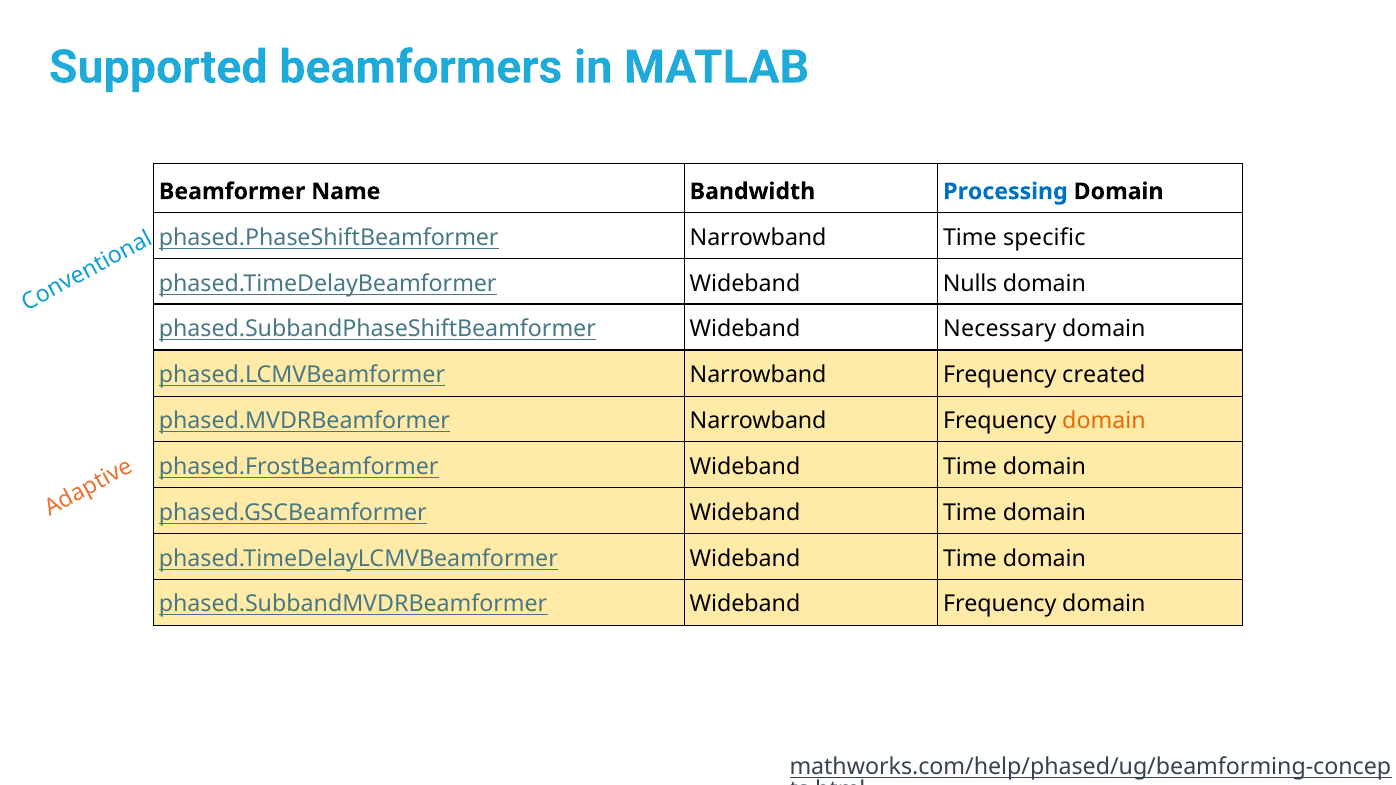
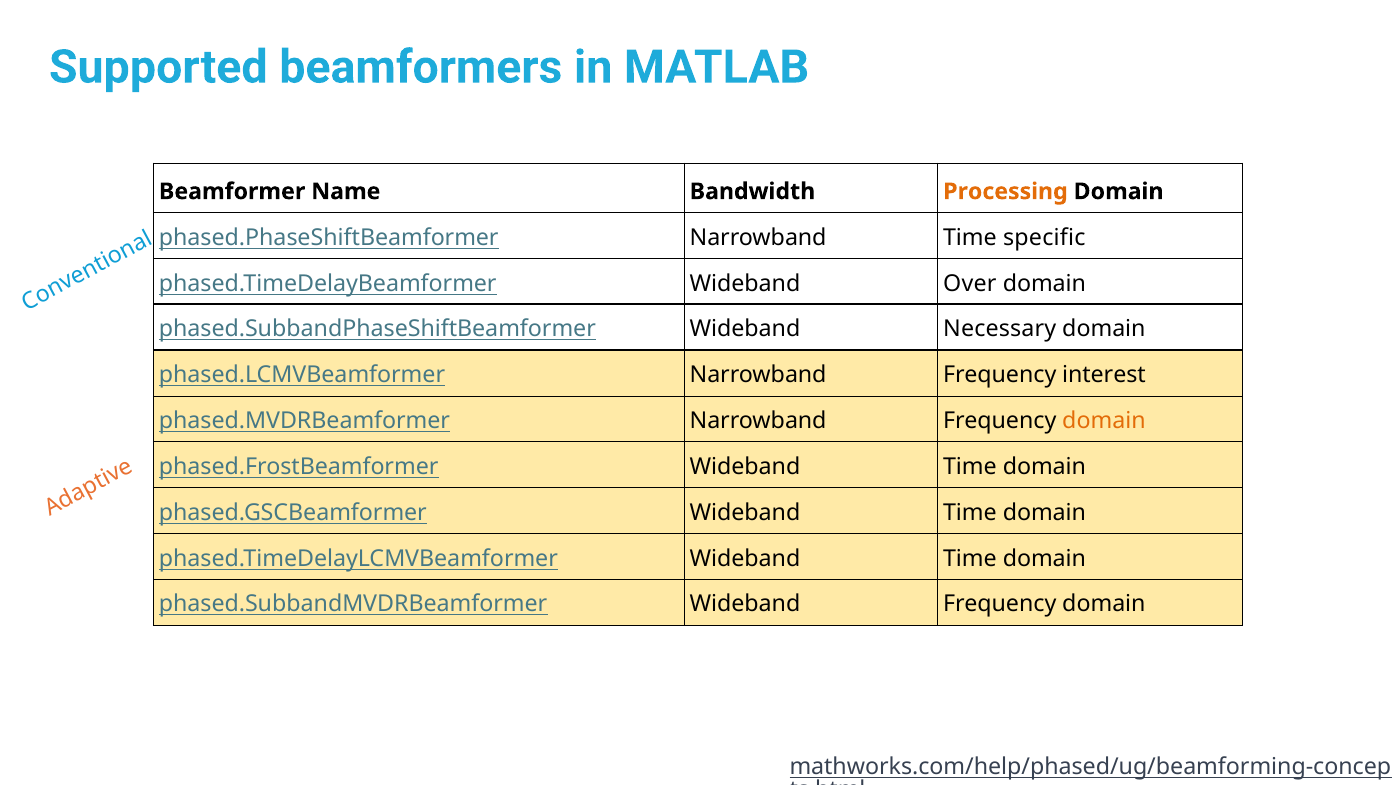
Processing colour: blue -> orange
Nulls: Nulls -> Over
created: created -> interest
